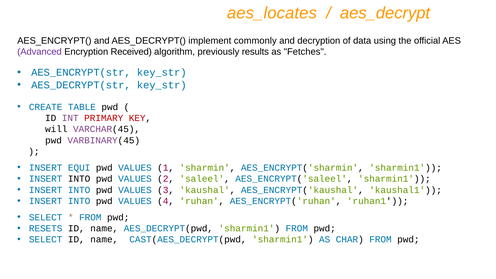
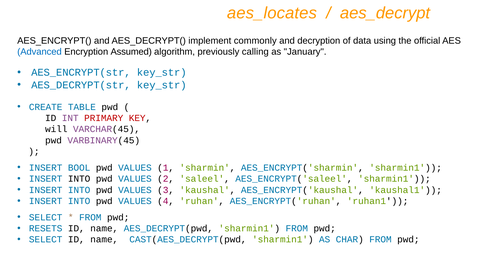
Advanced colour: purple -> blue
Received: Received -> Assumed
results: results -> calling
Fetches: Fetches -> January
EQUI: EQUI -> BOOL
